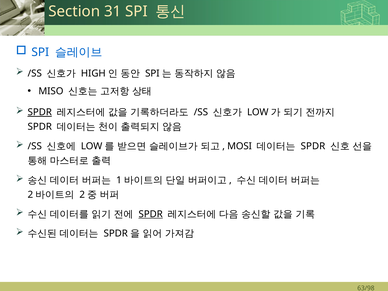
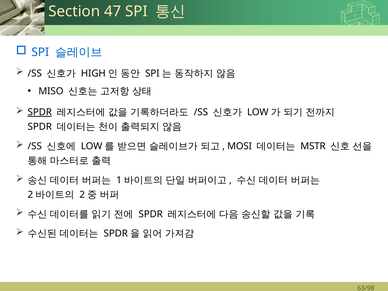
31: 31 -> 47
SPDR at (313, 146): SPDR -> MSTR
SPDR at (151, 214) underline: present -> none
